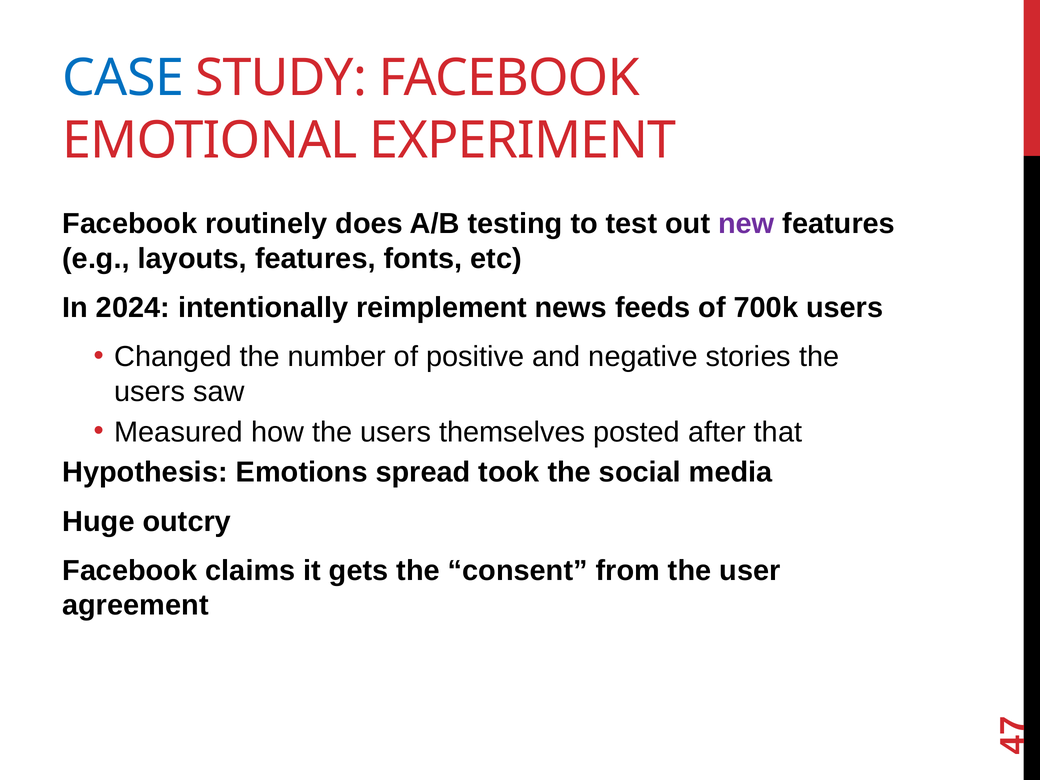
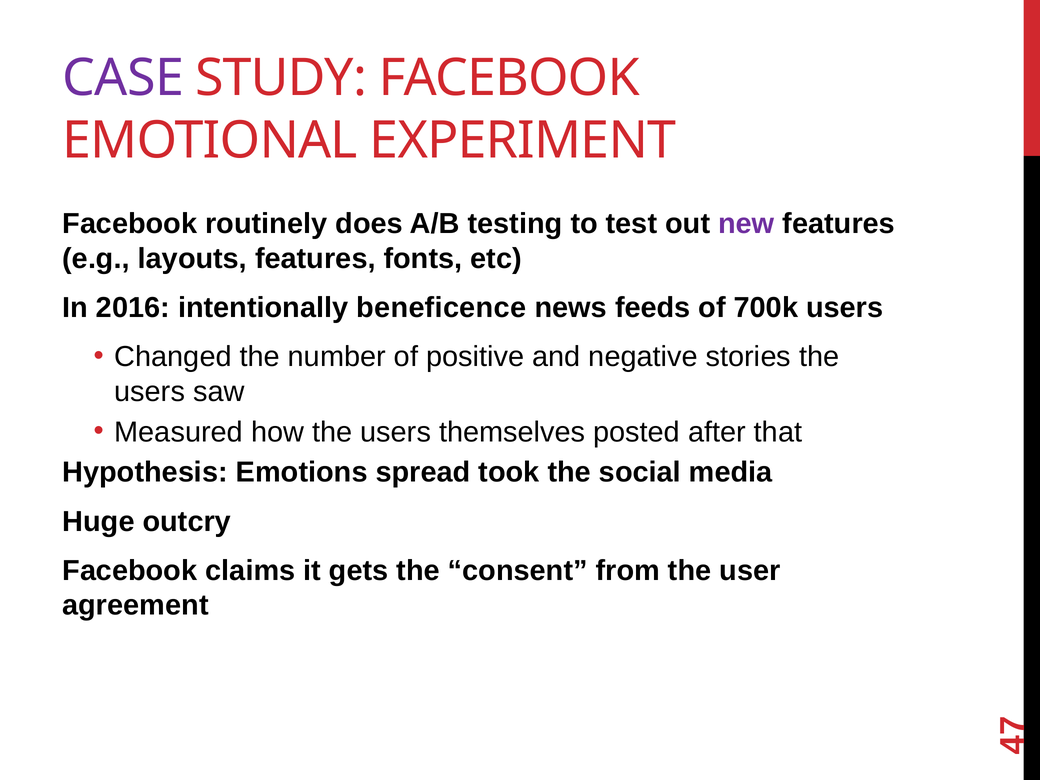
CASE colour: blue -> purple
2024: 2024 -> 2016
reimplement: reimplement -> beneficence
